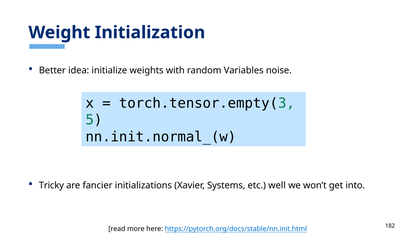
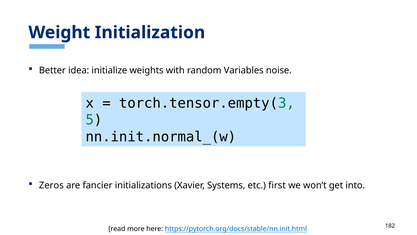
Tricky: Tricky -> Zeros
well: well -> first
